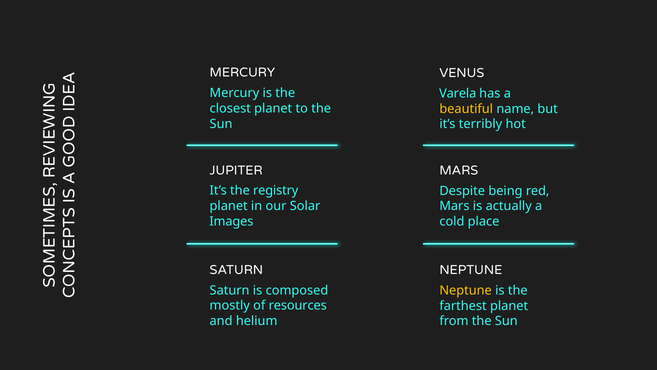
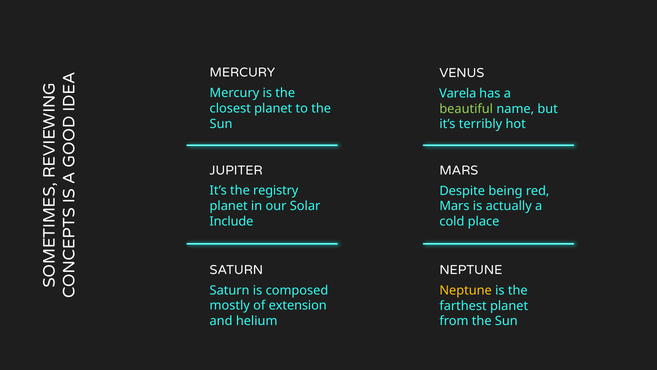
beautiful colour: yellow -> light green
Images: Images -> Include
resources: resources -> extension
